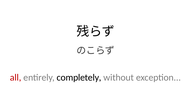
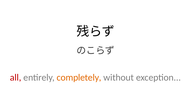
completely colour: black -> orange
